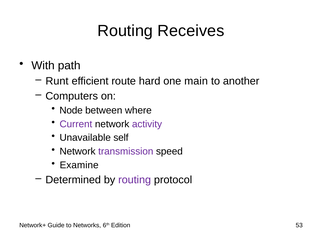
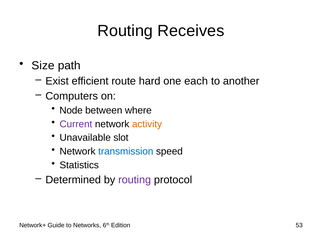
With: With -> Size
Runt: Runt -> Exist
main: main -> each
activity colour: purple -> orange
self: self -> slot
transmission colour: purple -> blue
Examine: Examine -> Statistics
